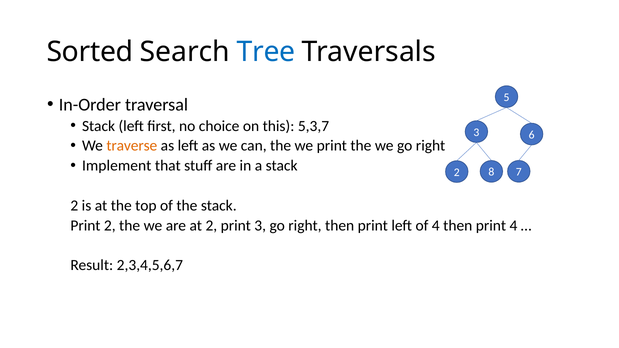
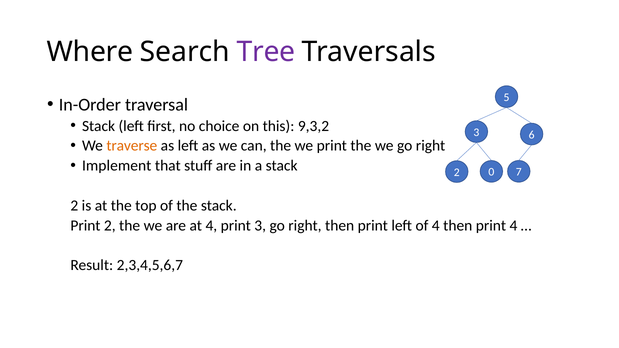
Sorted: Sorted -> Where
Tree colour: blue -> purple
5,3,7: 5,3,7 -> 9,3,2
8: 8 -> 0
at 2: 2 -> 4
